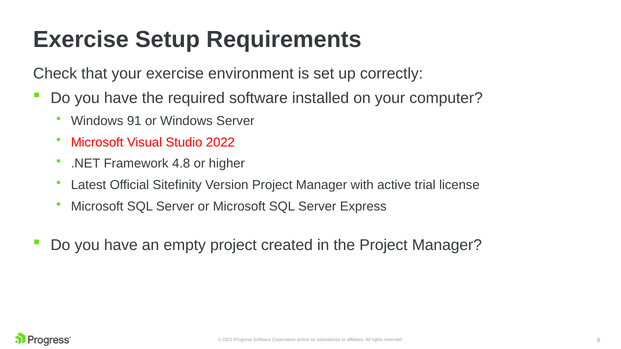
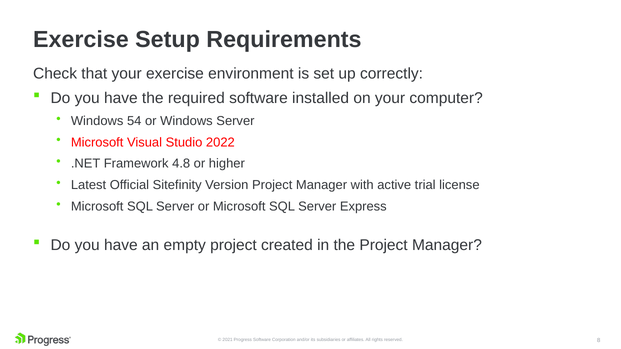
91: 91 -> 54
